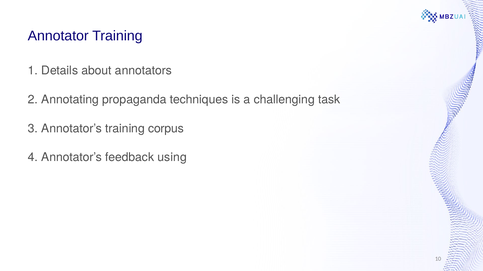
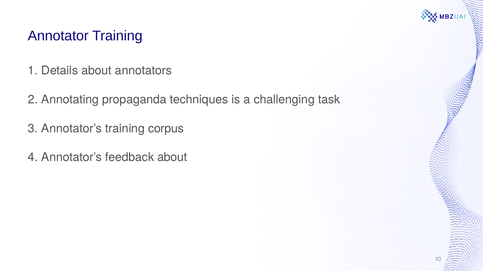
feedback using: using -> about
